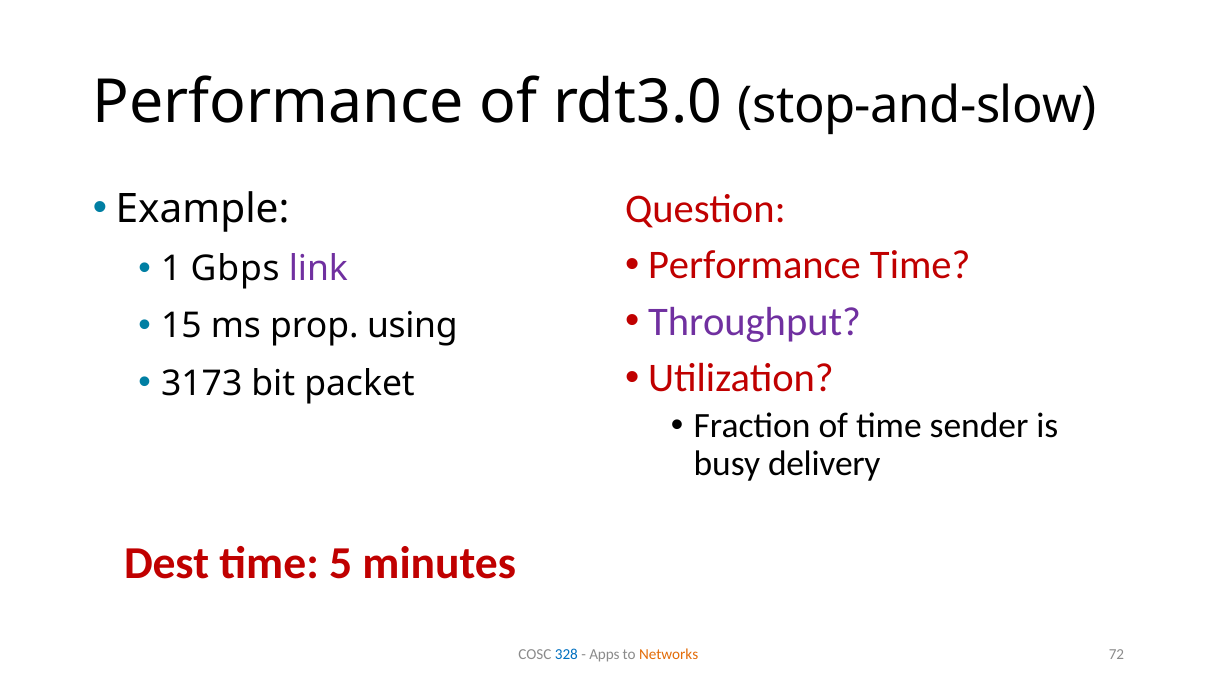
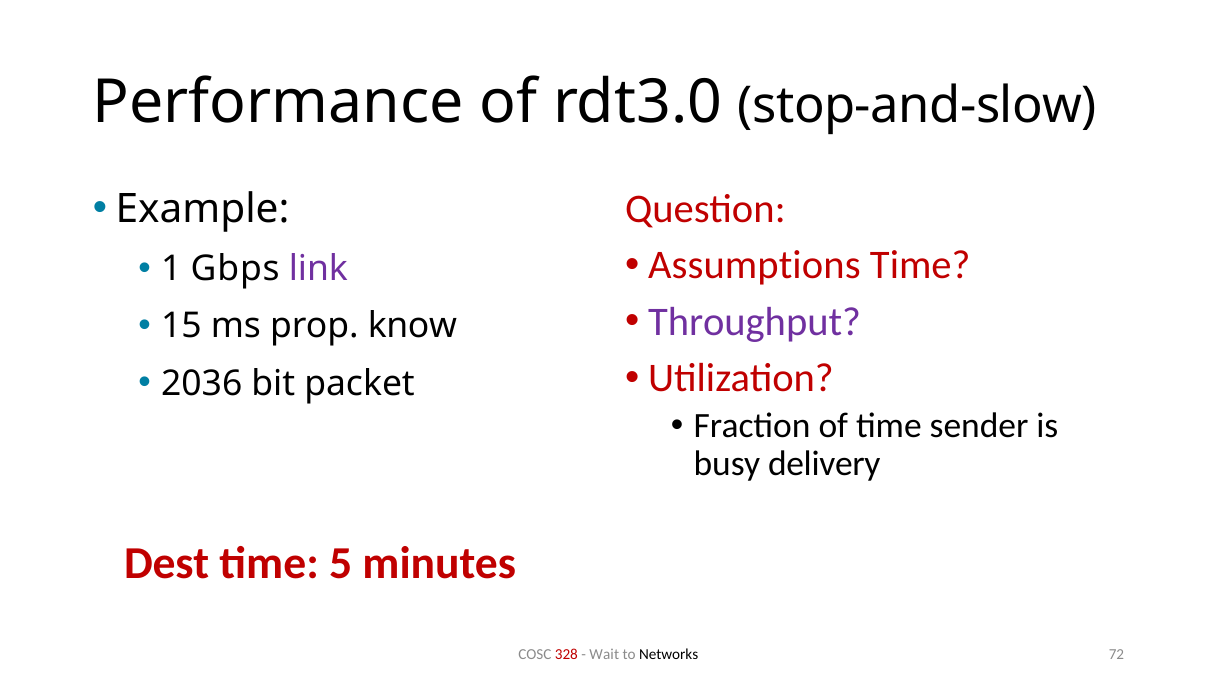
Performance at (754, 265): Performance -> Assumptions
using: using -> know
3173: 3173 -> 2036
328 colour: blue -> red
Apps: Apps -> Wait
Networks colour: orange -> black
